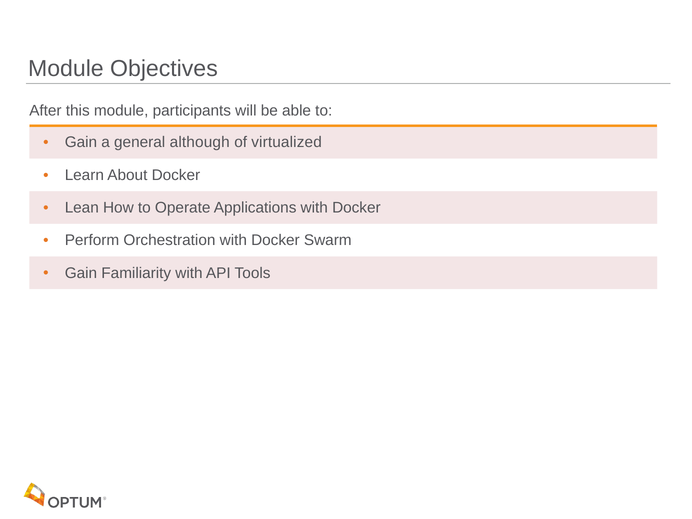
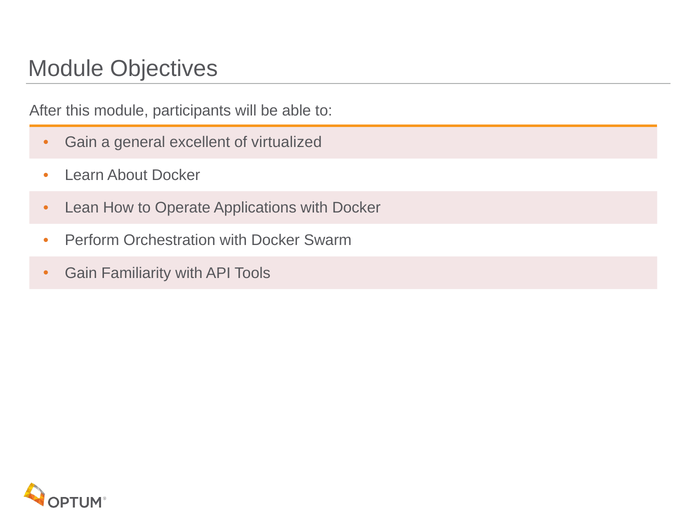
although: although -> excellent
